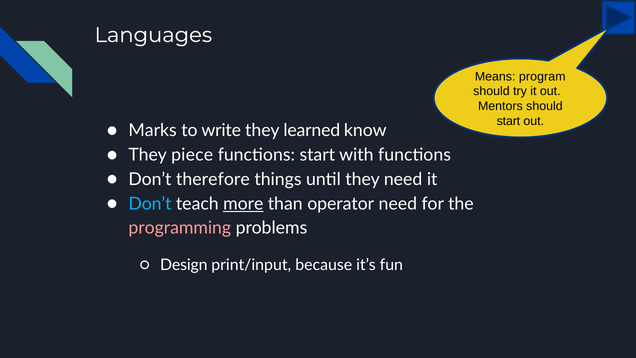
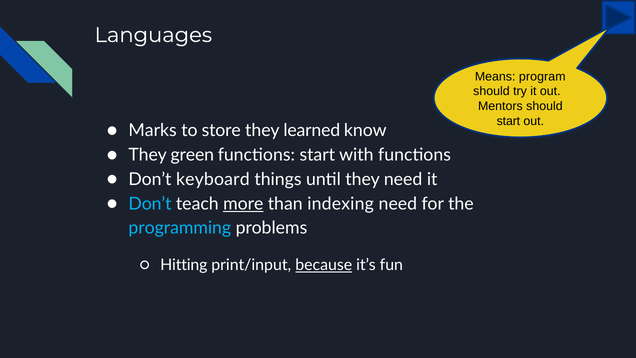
write: write -> store
piece: piece -> green
therefore: therefore -> keyboard
operator: operator -> indexing
programming colour: pink -> light blue
Design: Design -> Hitting
because underline: none -> present
